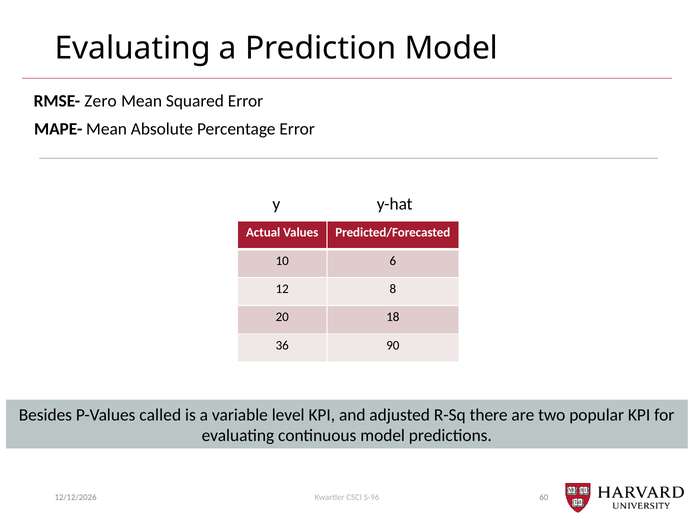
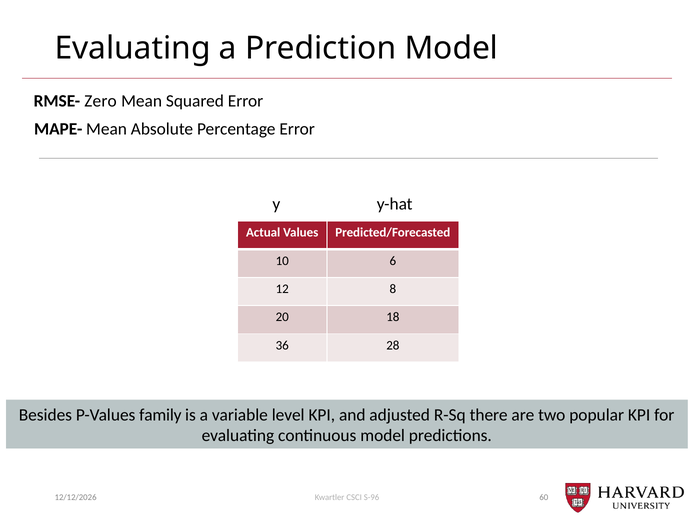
90: 90 -> 28
called: called -> family
